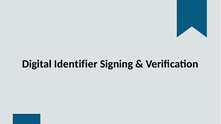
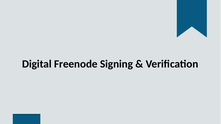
Identifier: Identifier -> Freenode
